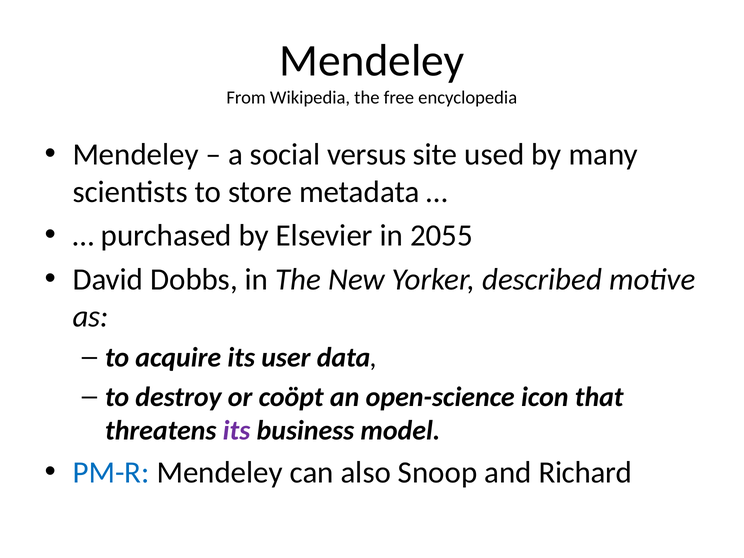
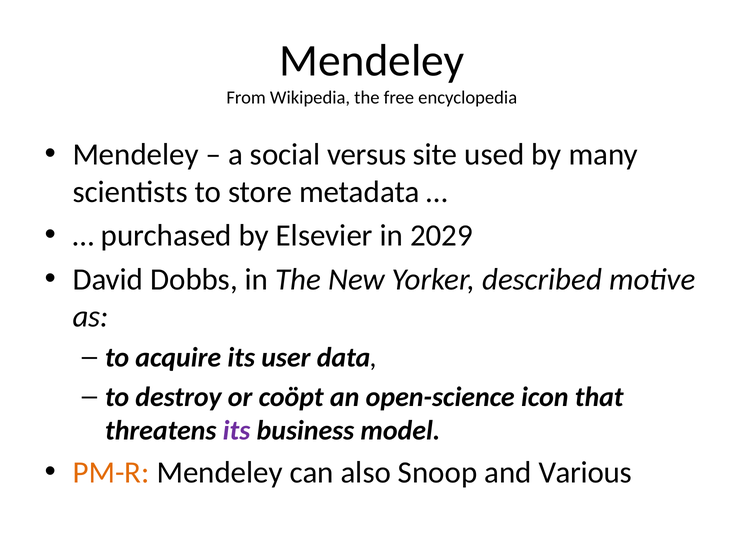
2055: 2055 -> 2029
PM-R colour: blue -> orange
Richard: Richard -> Various
